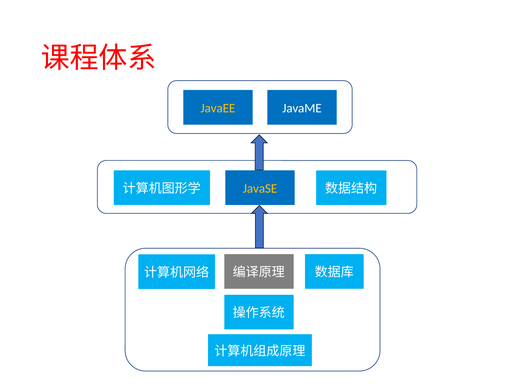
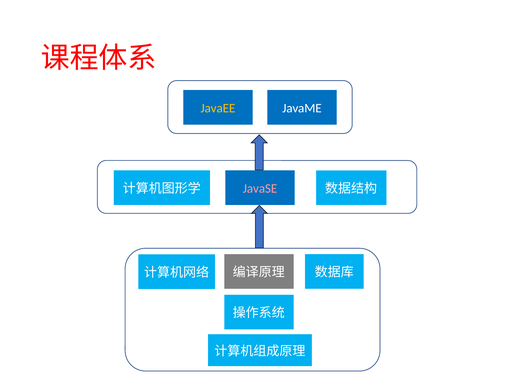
JavaSE colour: yellow -> pink
